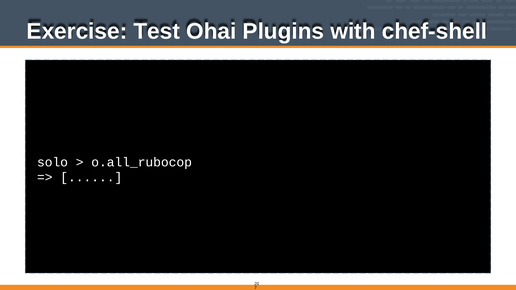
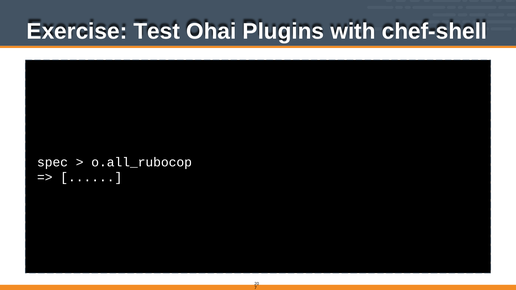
solo: solo -> spec
